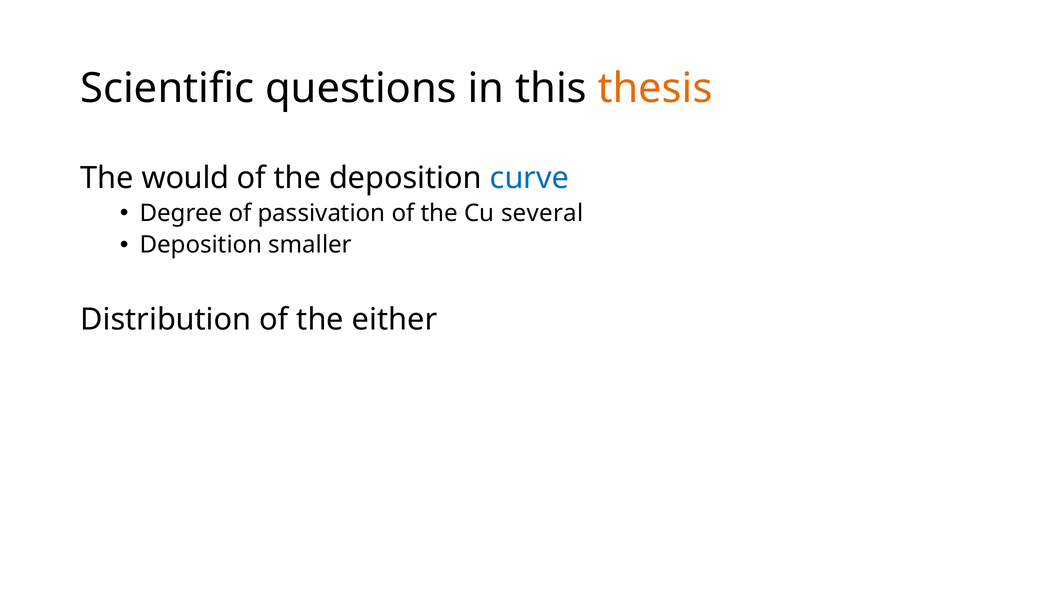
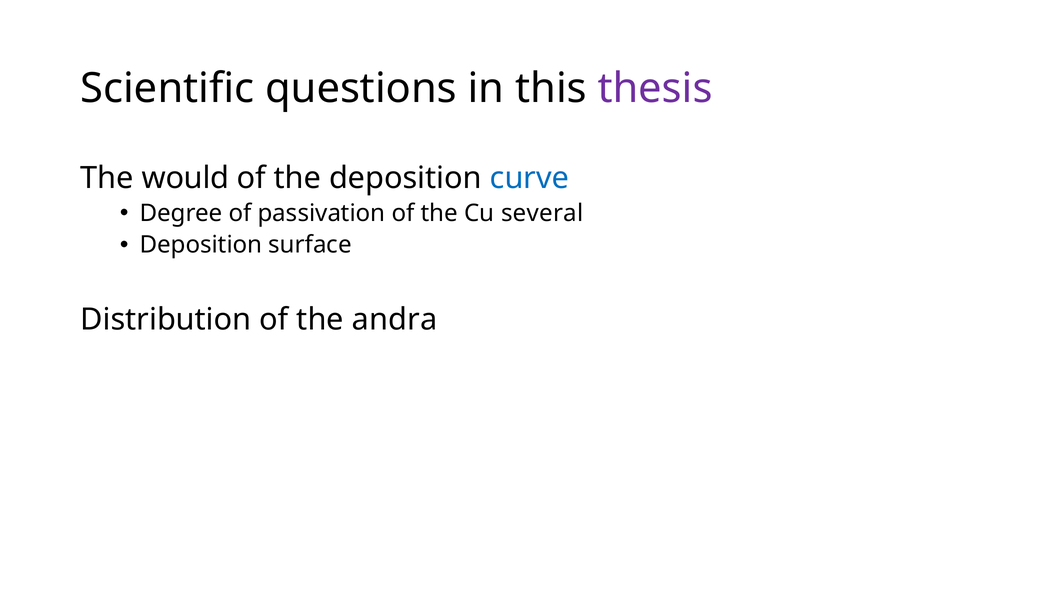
thesis colour: orange -> purple
smaller: smaller -> surface
either: either -> andra
